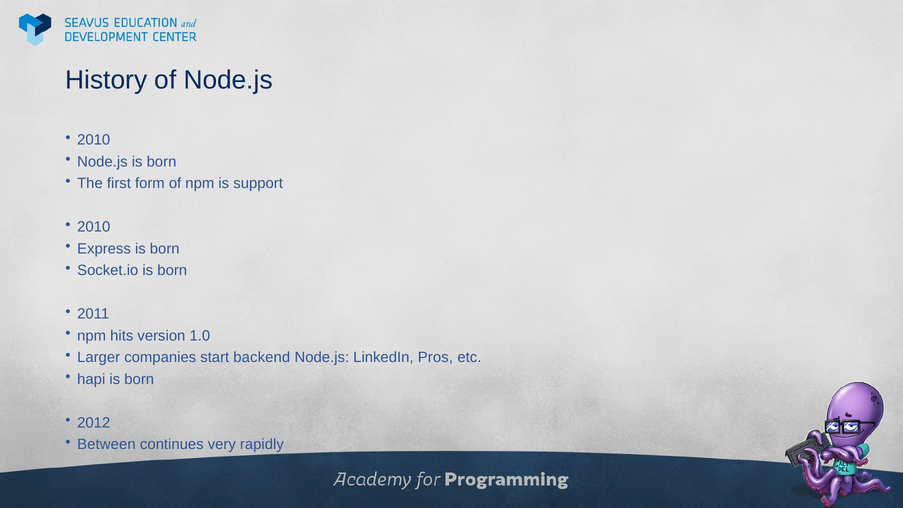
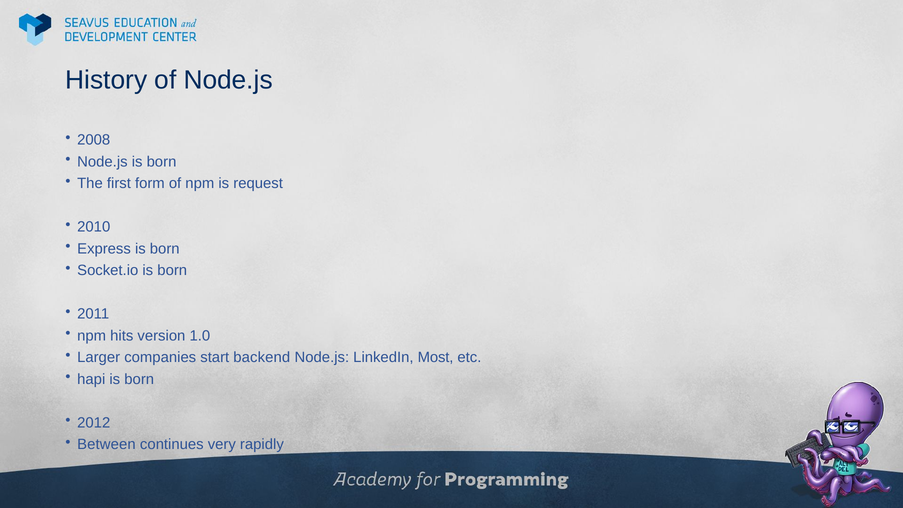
2010 at (94, 140): 2010 -> 2008
support: support -> request
Pros: Pros -> Most
